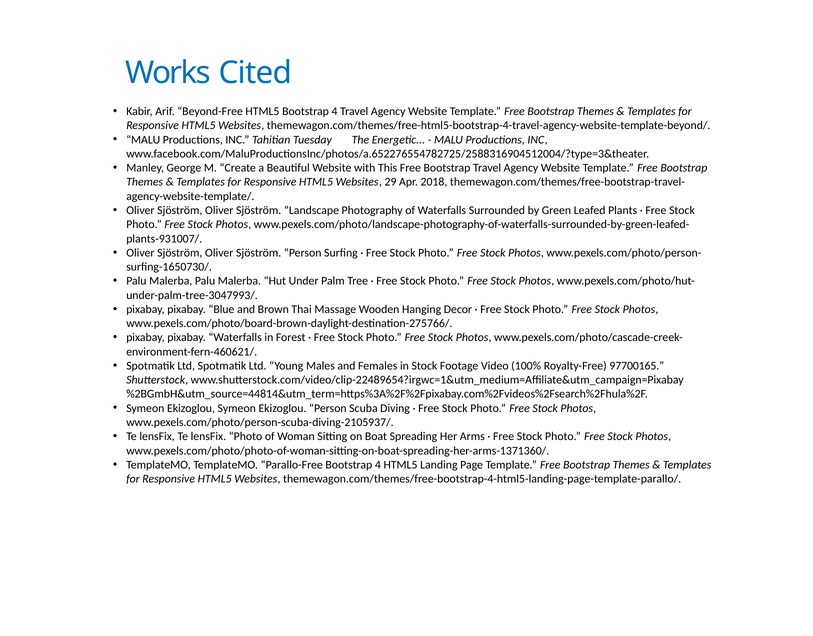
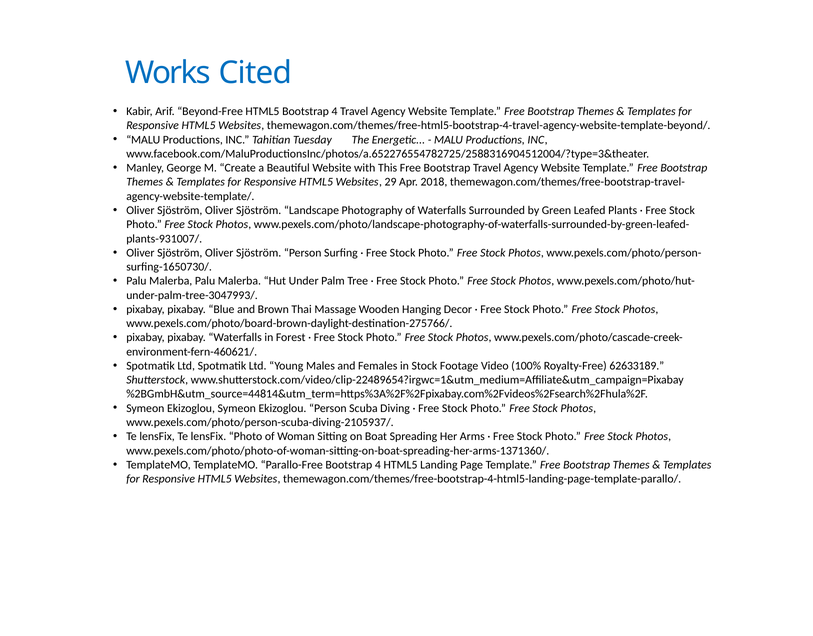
97700165: 97700165 -> 62633189
